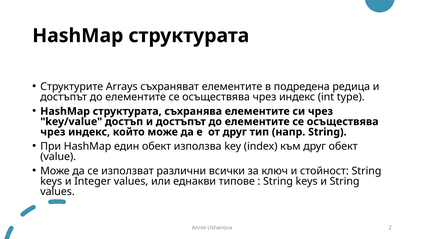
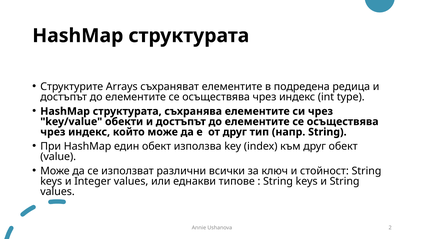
достъп: достъп -> обекти
